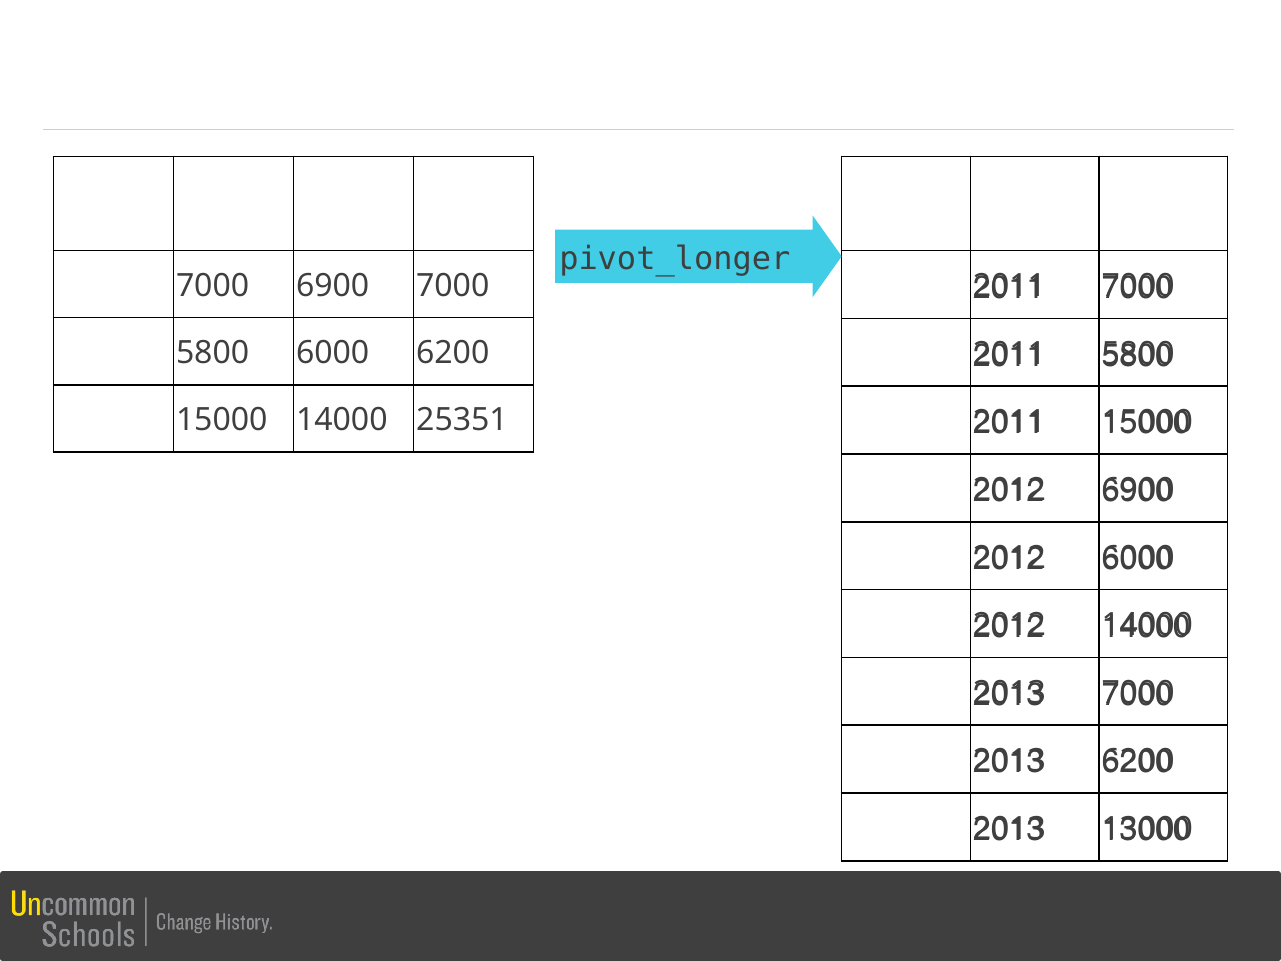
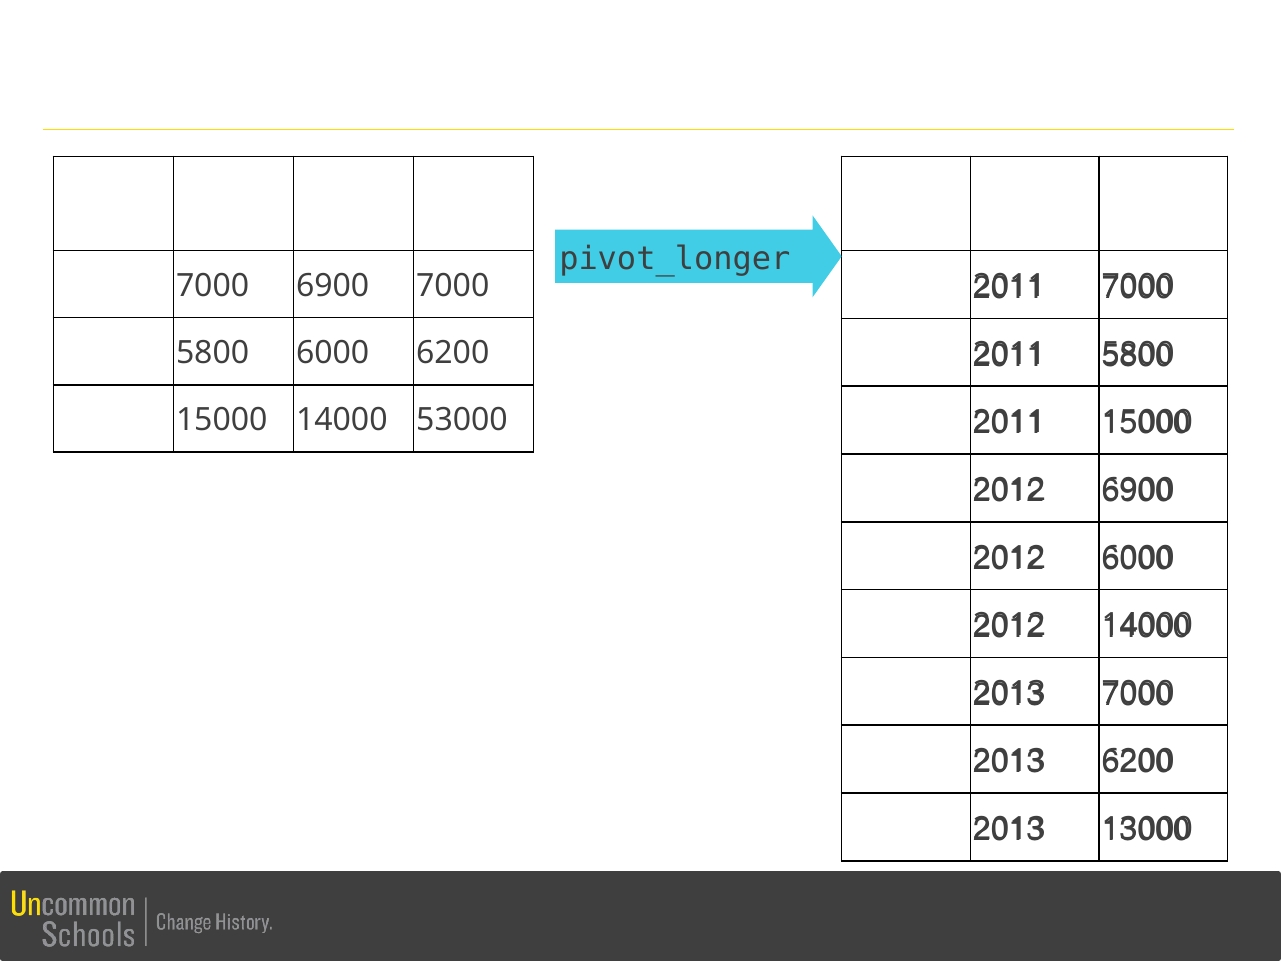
25351: 25351 -> 53000
